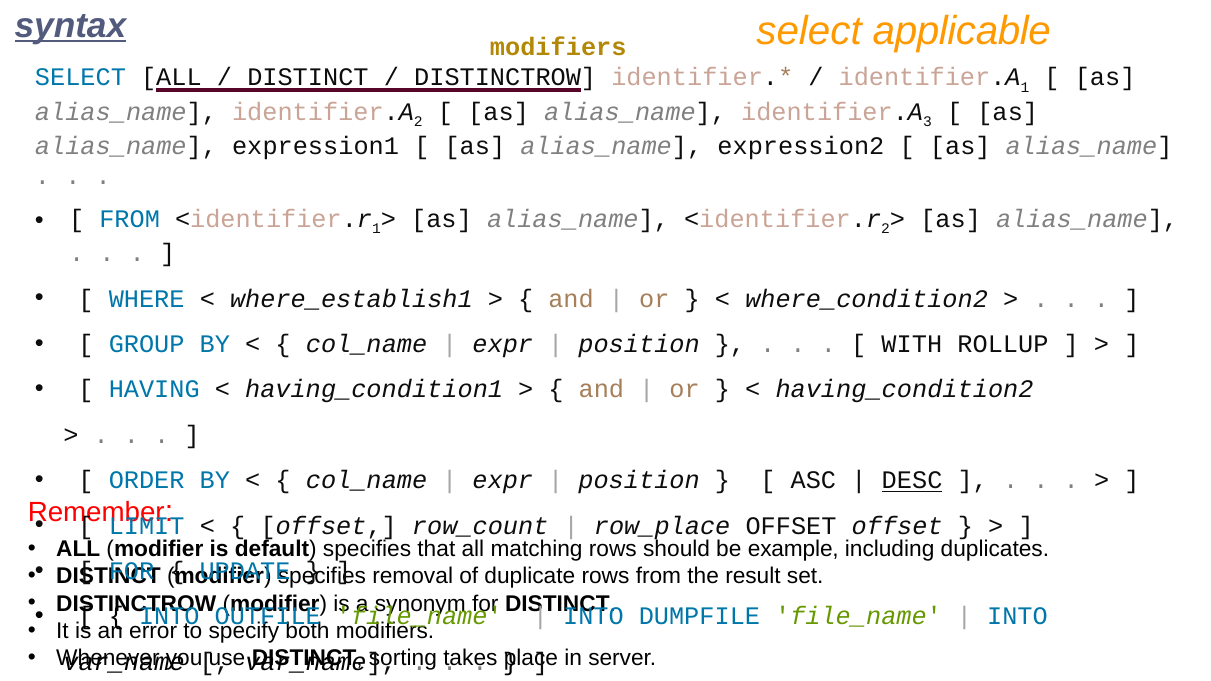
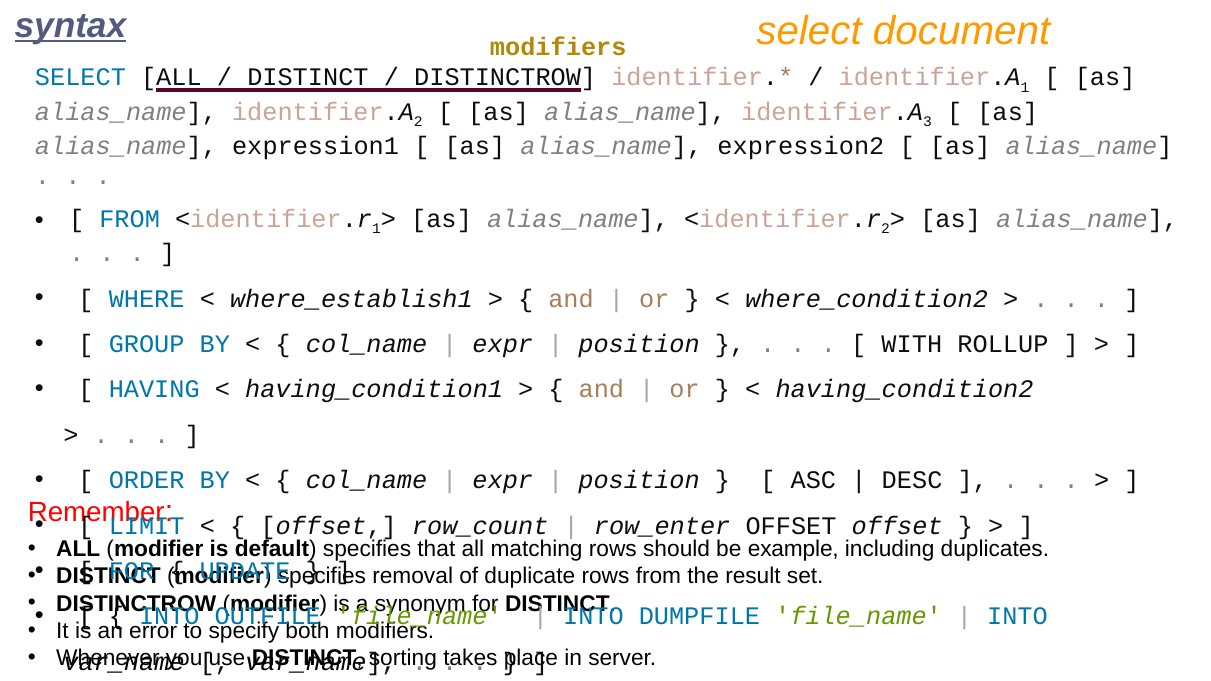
applicable: applicable -> document
DESC underline: present -> none
row_place: row_place -> row_enter
